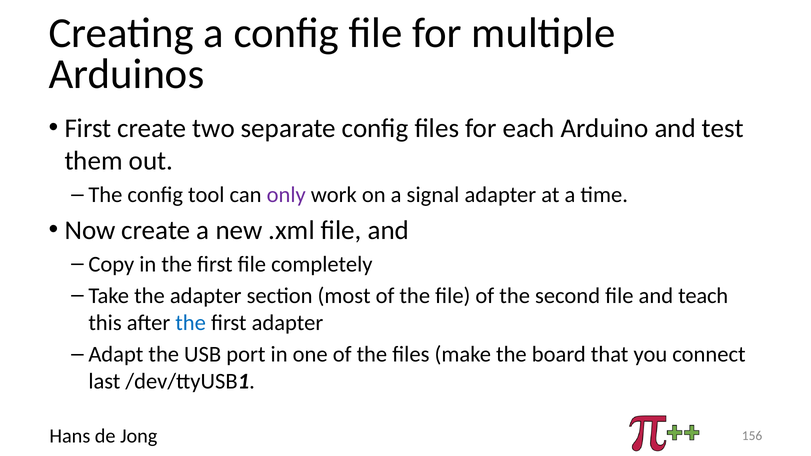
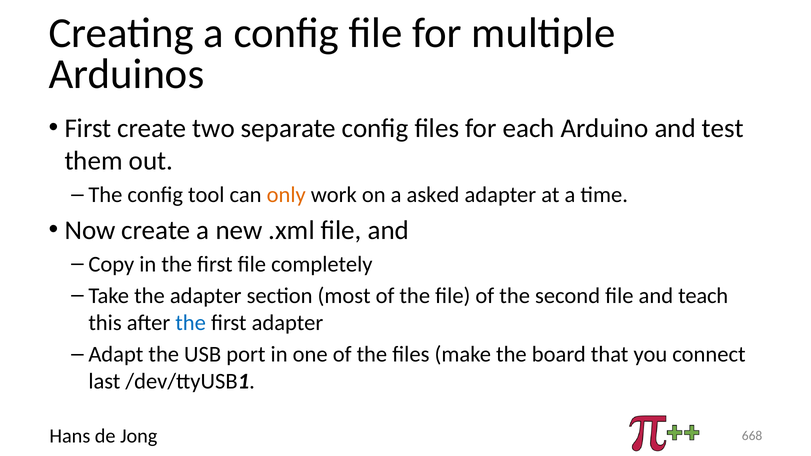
only colour: purple -> orange
signal: signal -> asked
156: 156 -> 668
